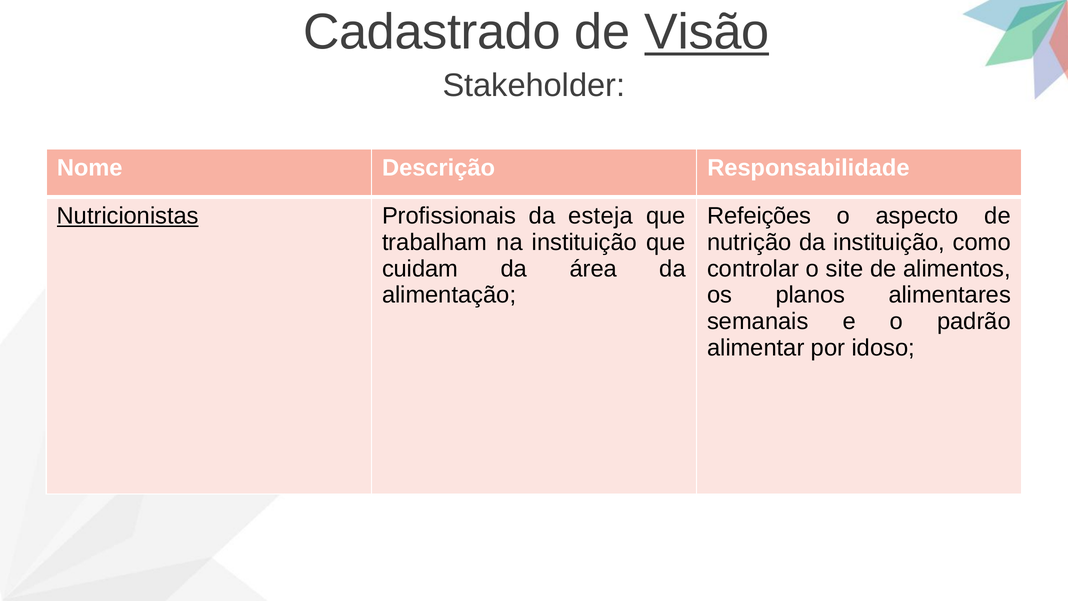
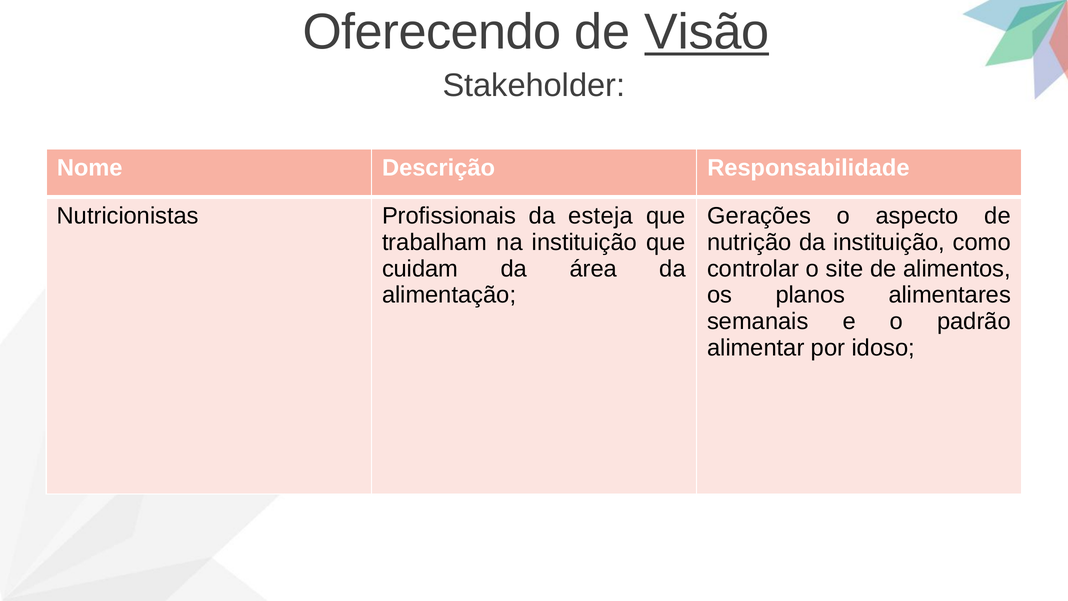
Cadastrado: Cadastrado -> Oferecendo
Nutricionistas underline: present -> none
Refeições: Refeições -> Gerações
